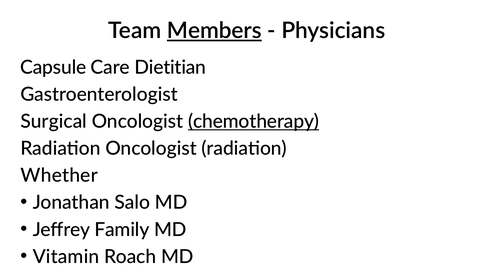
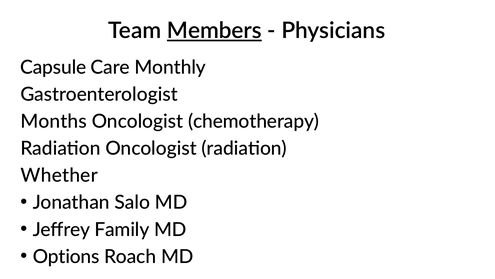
Dietitian: Dietitian -> Monthly
Surgical: Surgical -> Months
chemotherapy underline: present -> none
Vitamin: Vitamin -> Options
